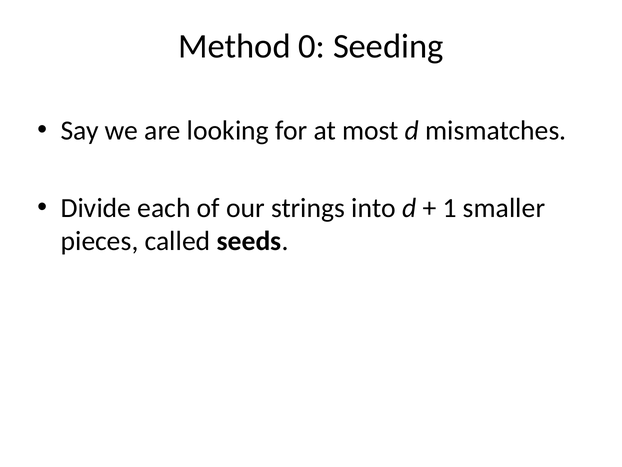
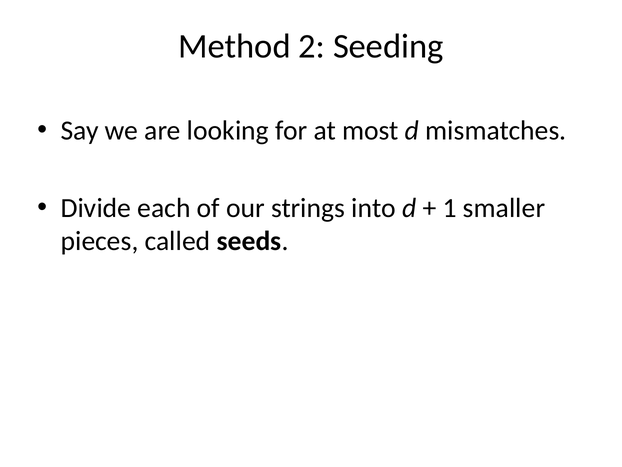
0: 0 -> 2
